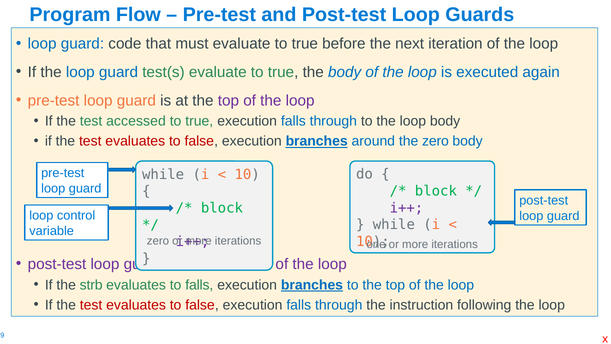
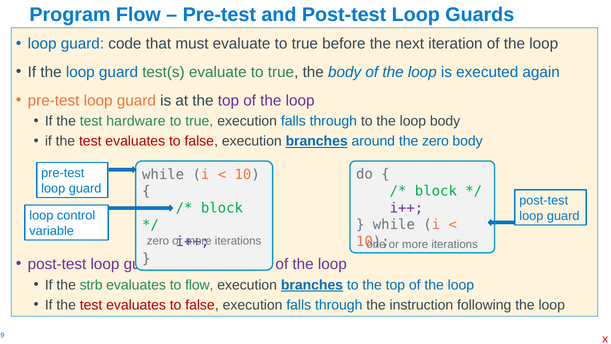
accessed: accessed -> hardware
to falls: falls -> flow
